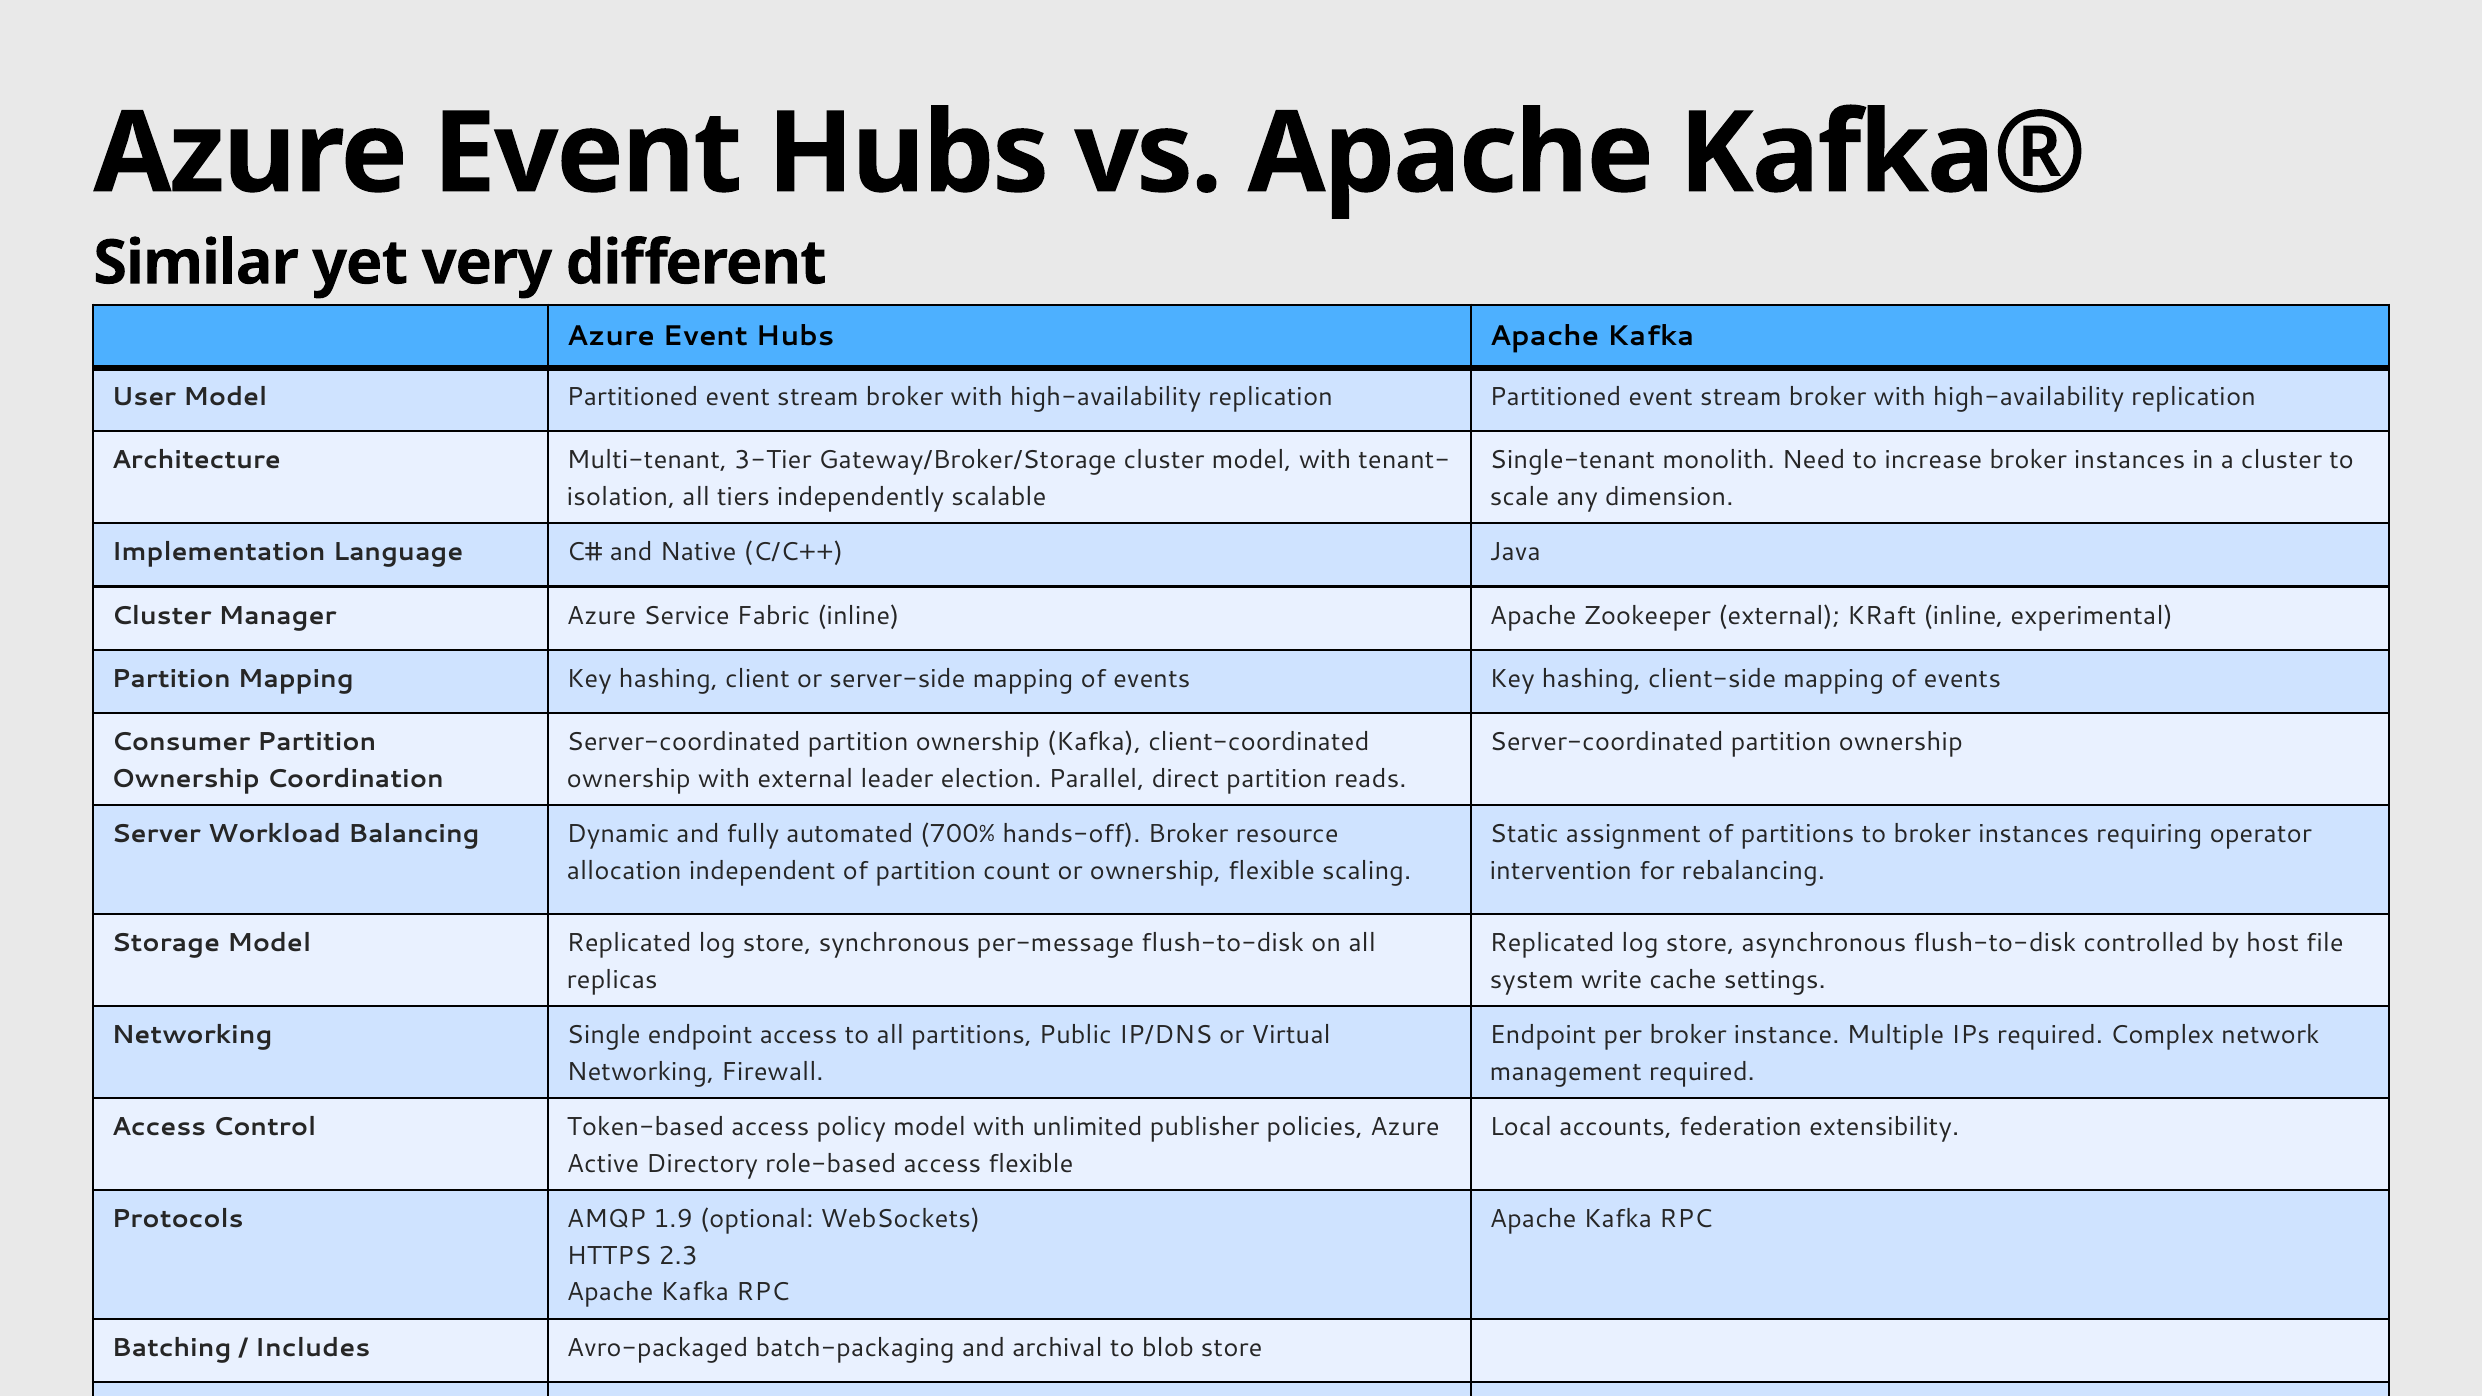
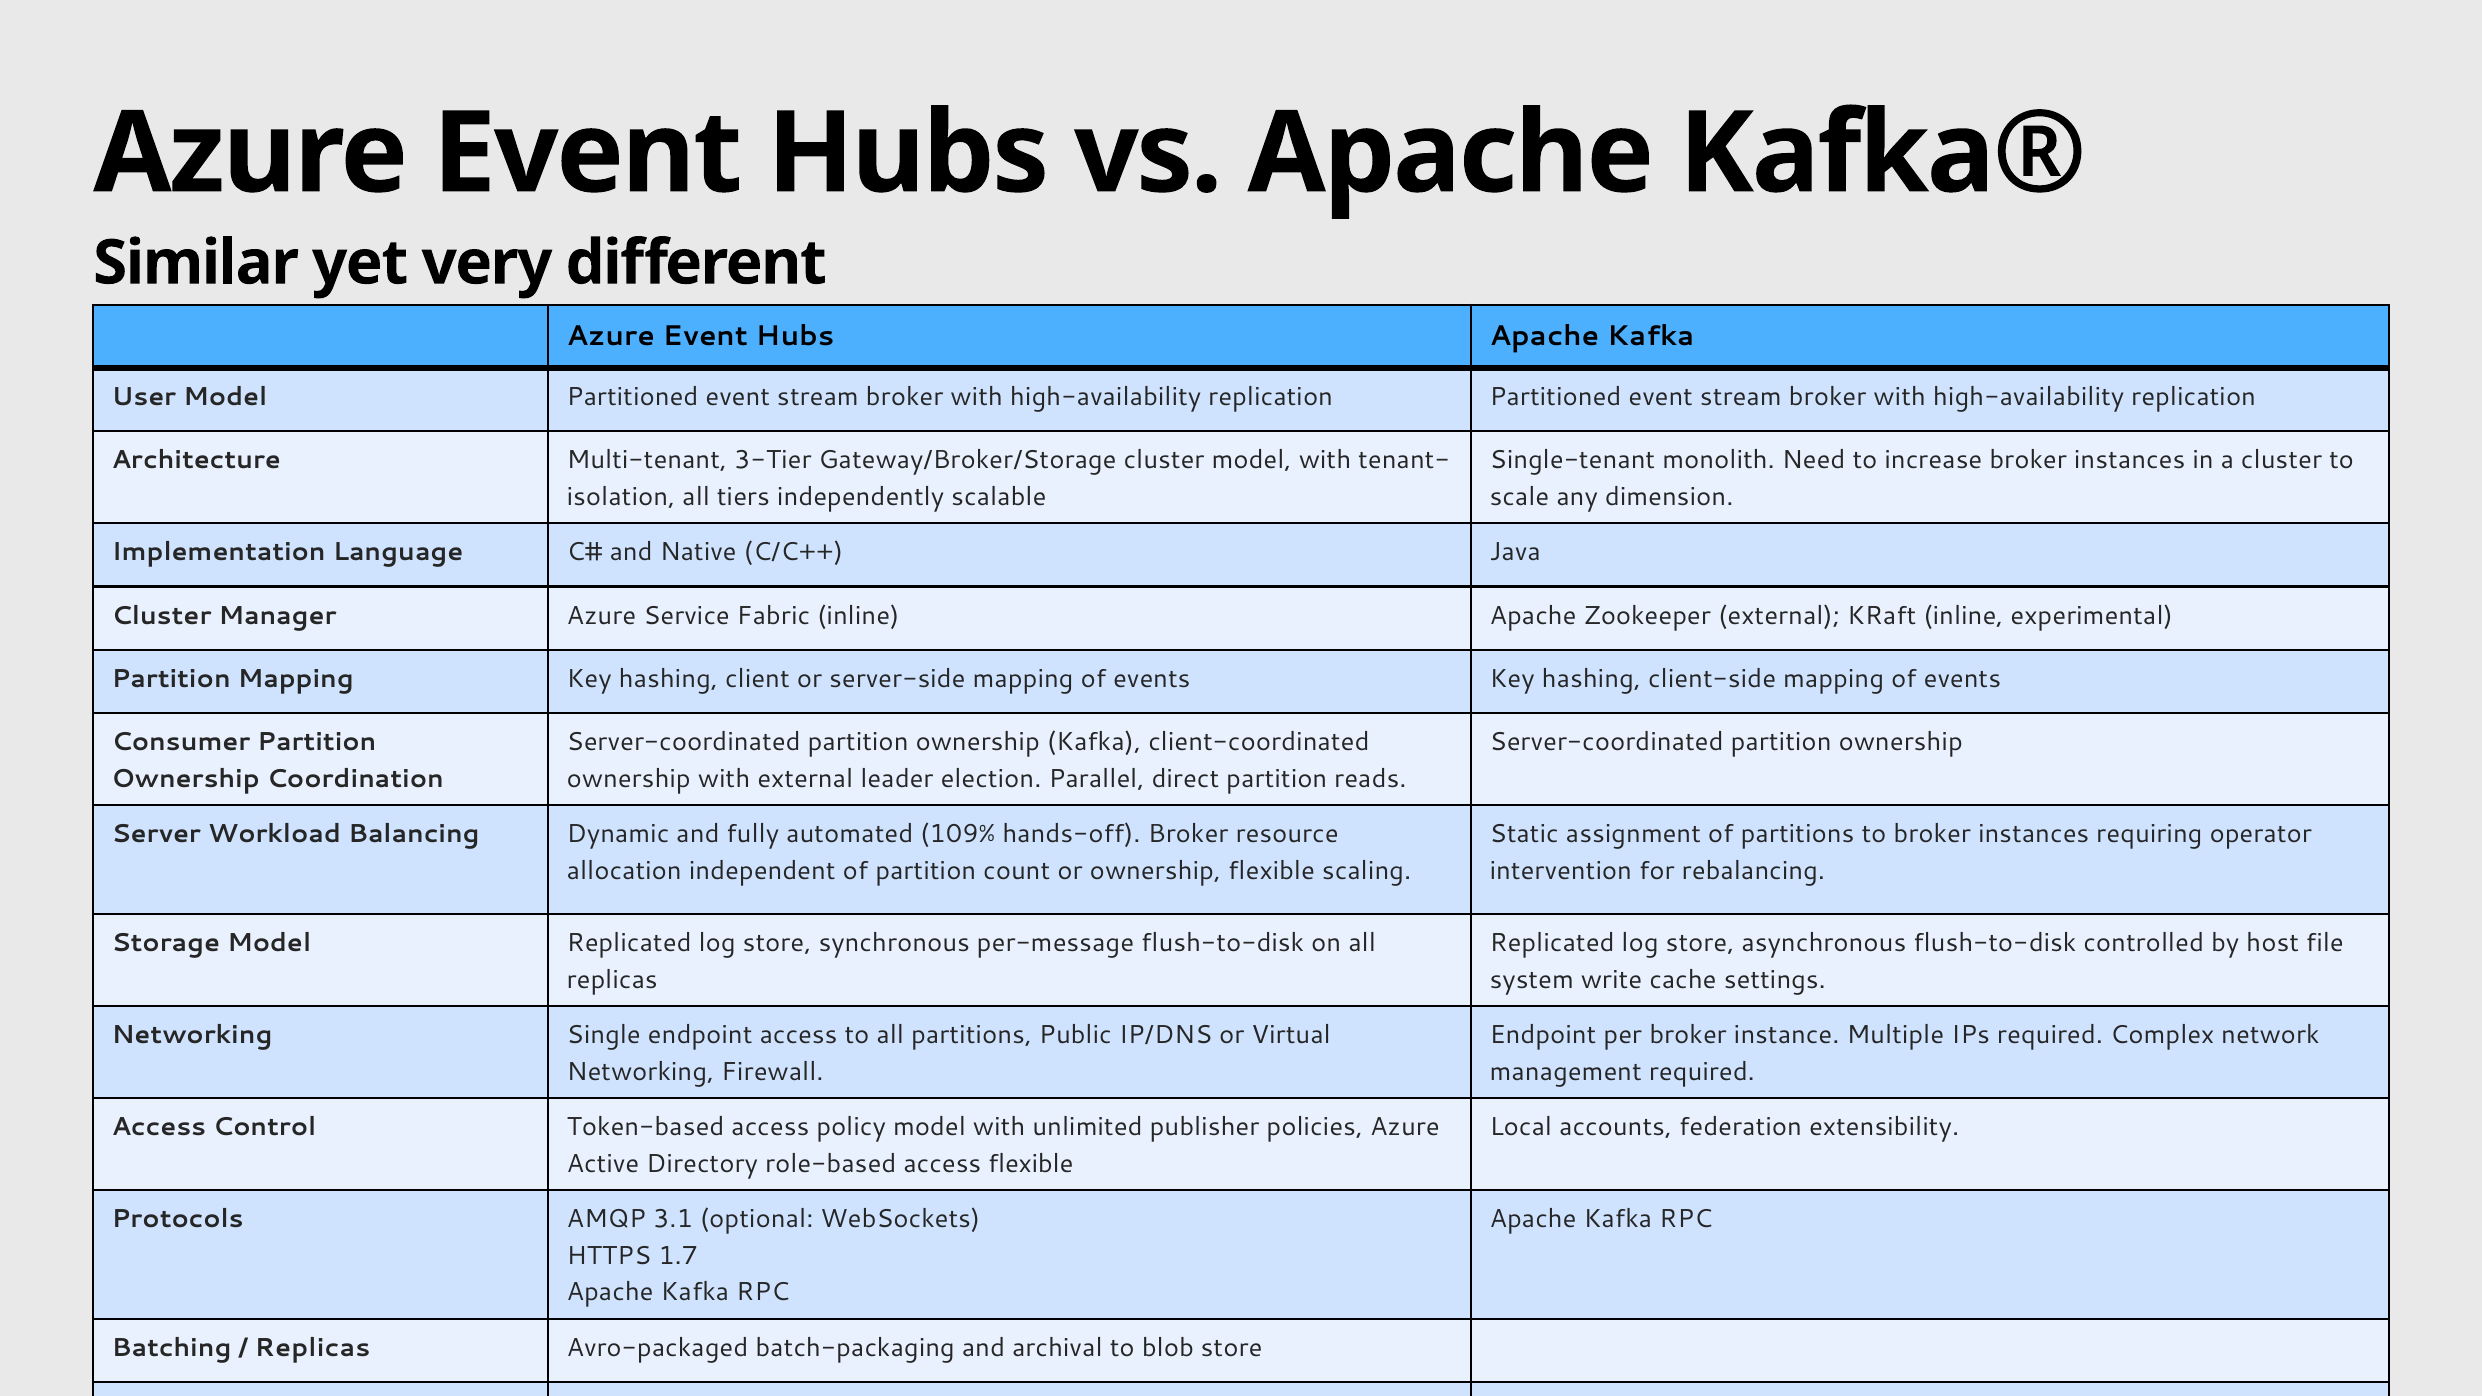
700%: 700% -> 109%
1.9: 1.9 -> 3.1
2.3: 2.3 -> 1.7
Includes at (313, 1348): Includes -> Replicas
